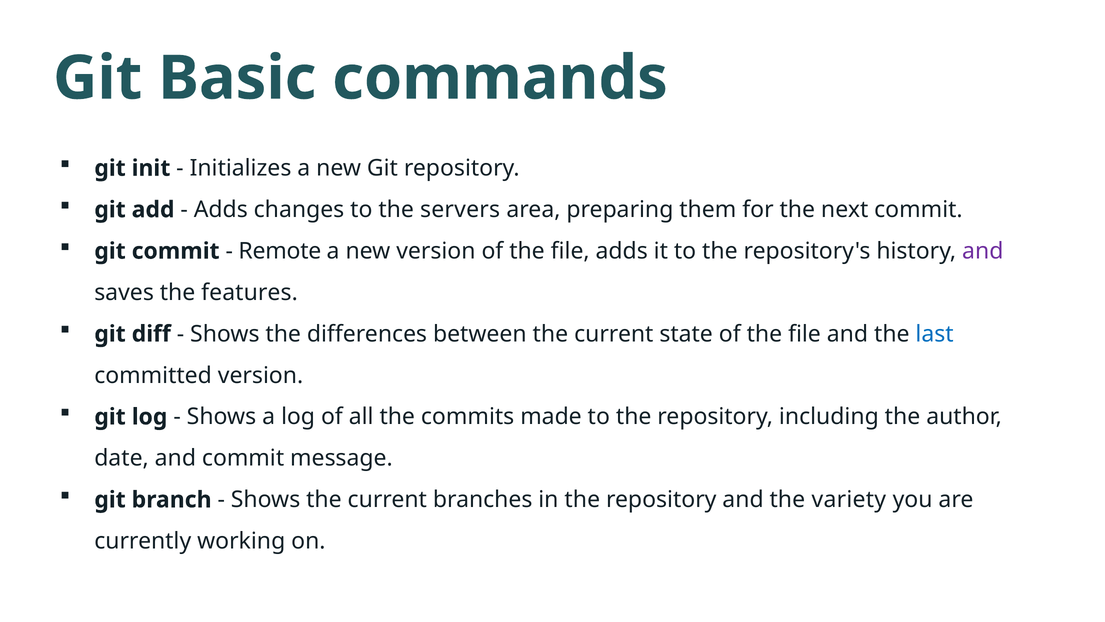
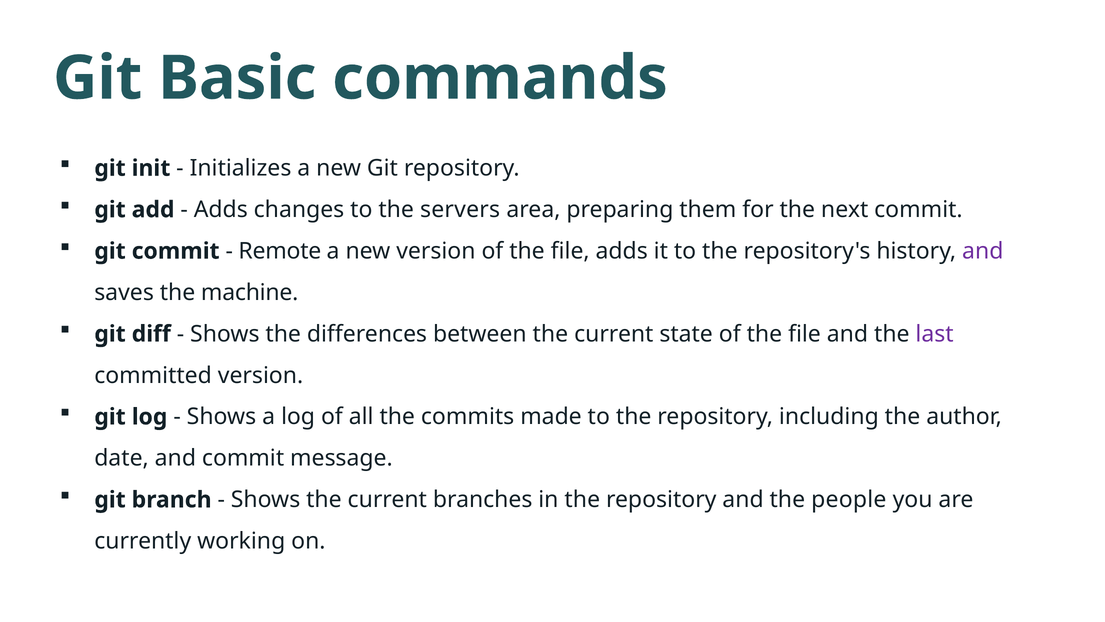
features: features -> machine
last colour: blue -> purple
variety: variety -> people
